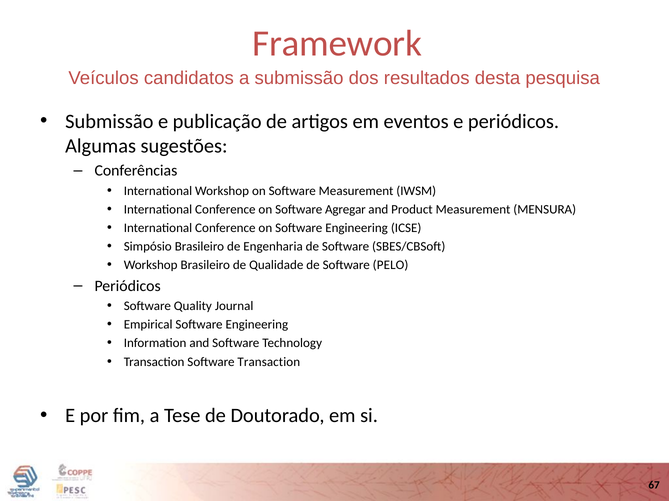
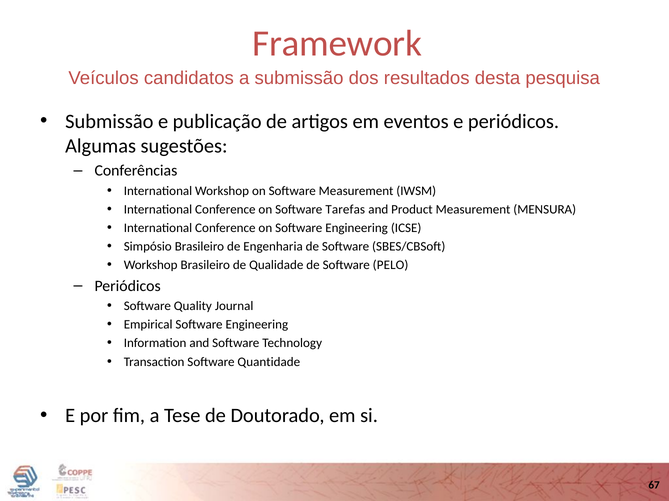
Agregar: Agregar -> Tarefas
Software Transaction: Transaction -> Quantidade
